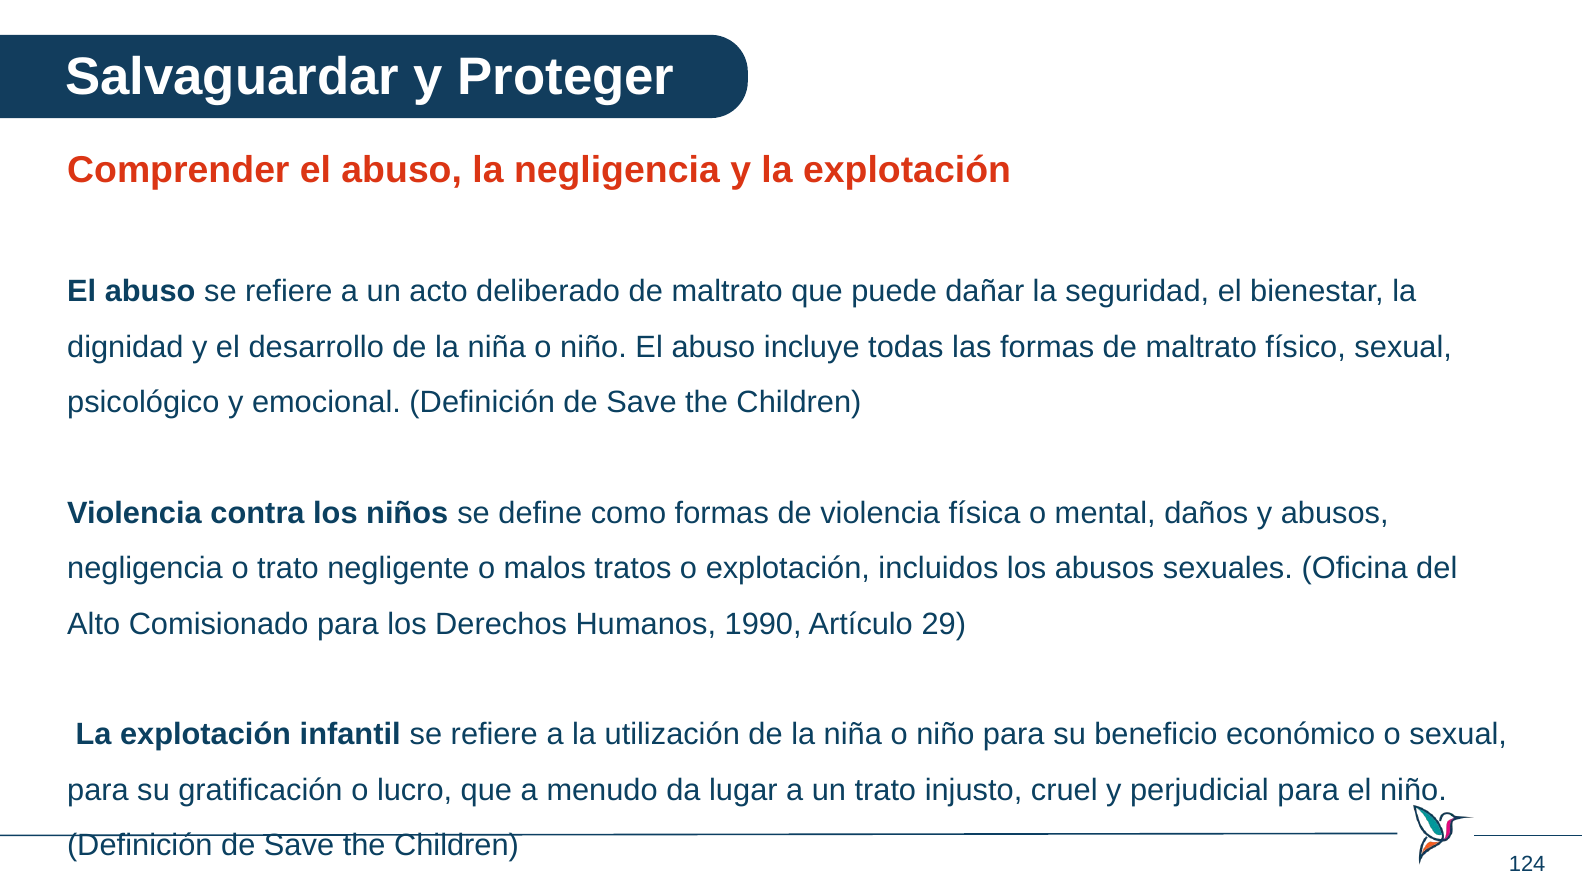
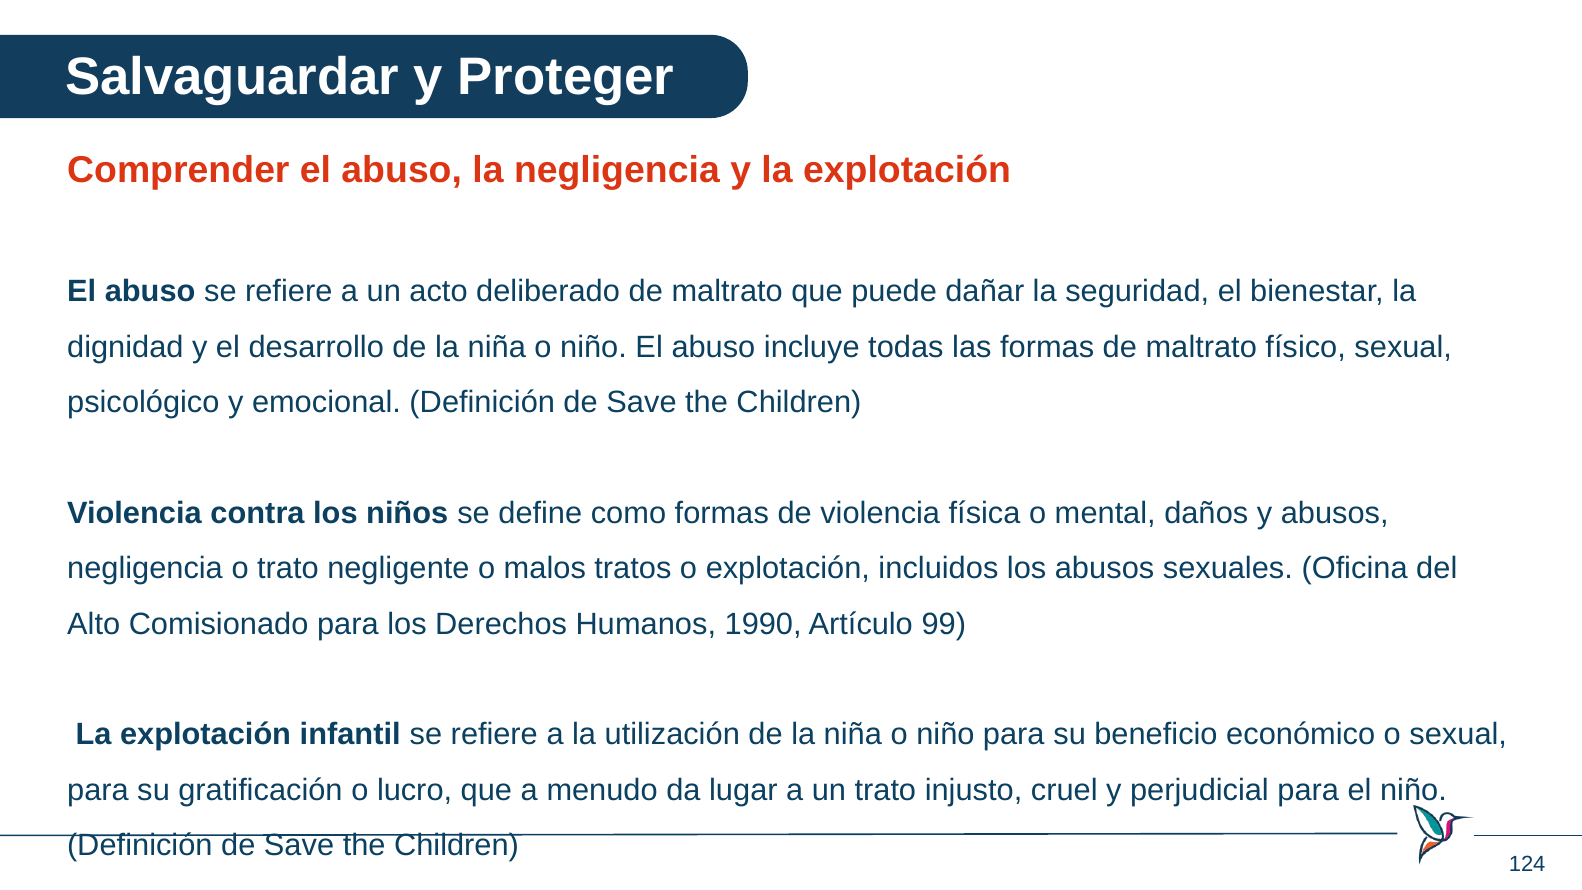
29: 29 -> 99
